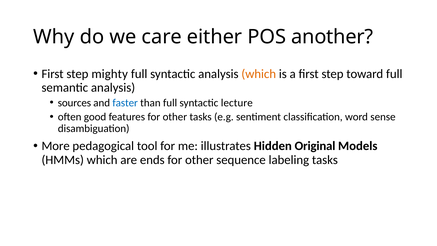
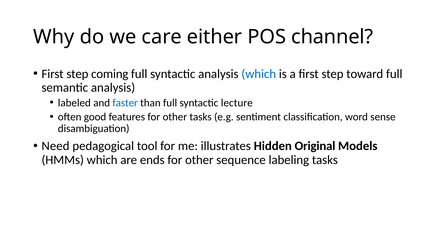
another: another -> channel
mighty: mighty -> coming
which at (259, 74) colour: orange -> blue
sources: sources -> labeled
More: More -> Need
